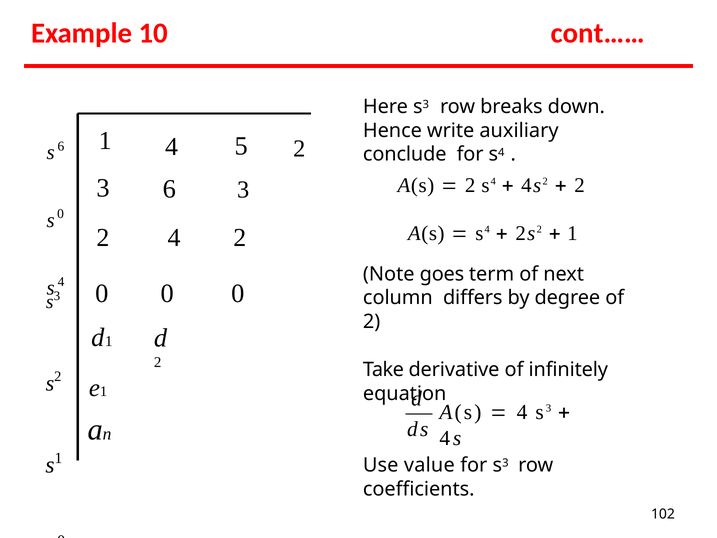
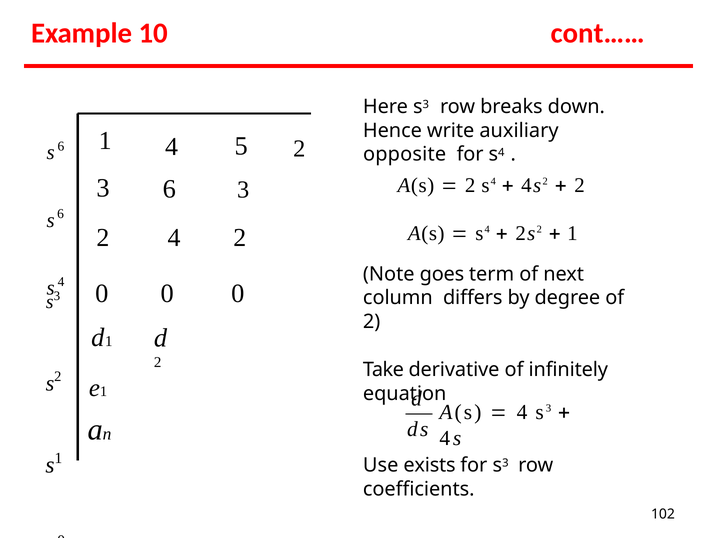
conclude: conclude -> opposite
0 at (61, 214): 0 -> 6
value: value -> exists
